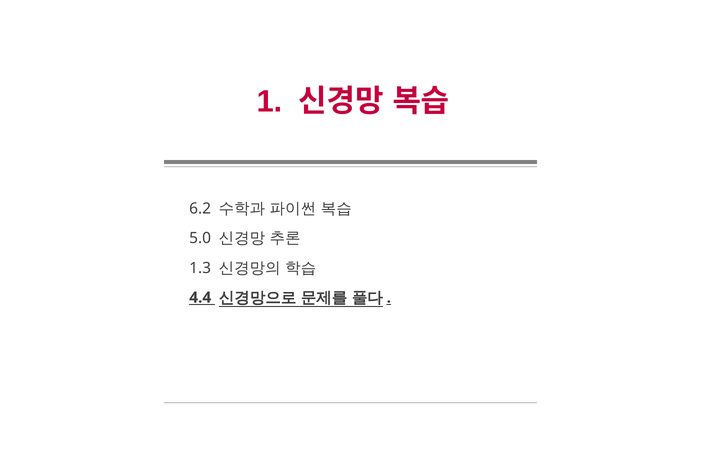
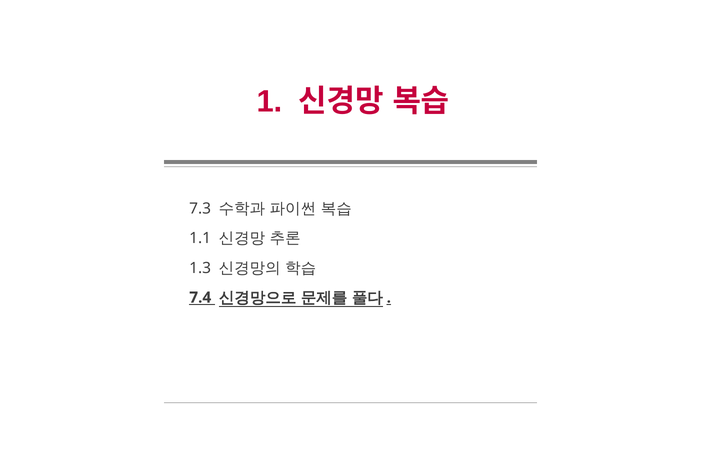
6.2: 6.2 -> 7.3
5.0: 5.0 -> 1.1
4.4: 4.4 -> 7.4
